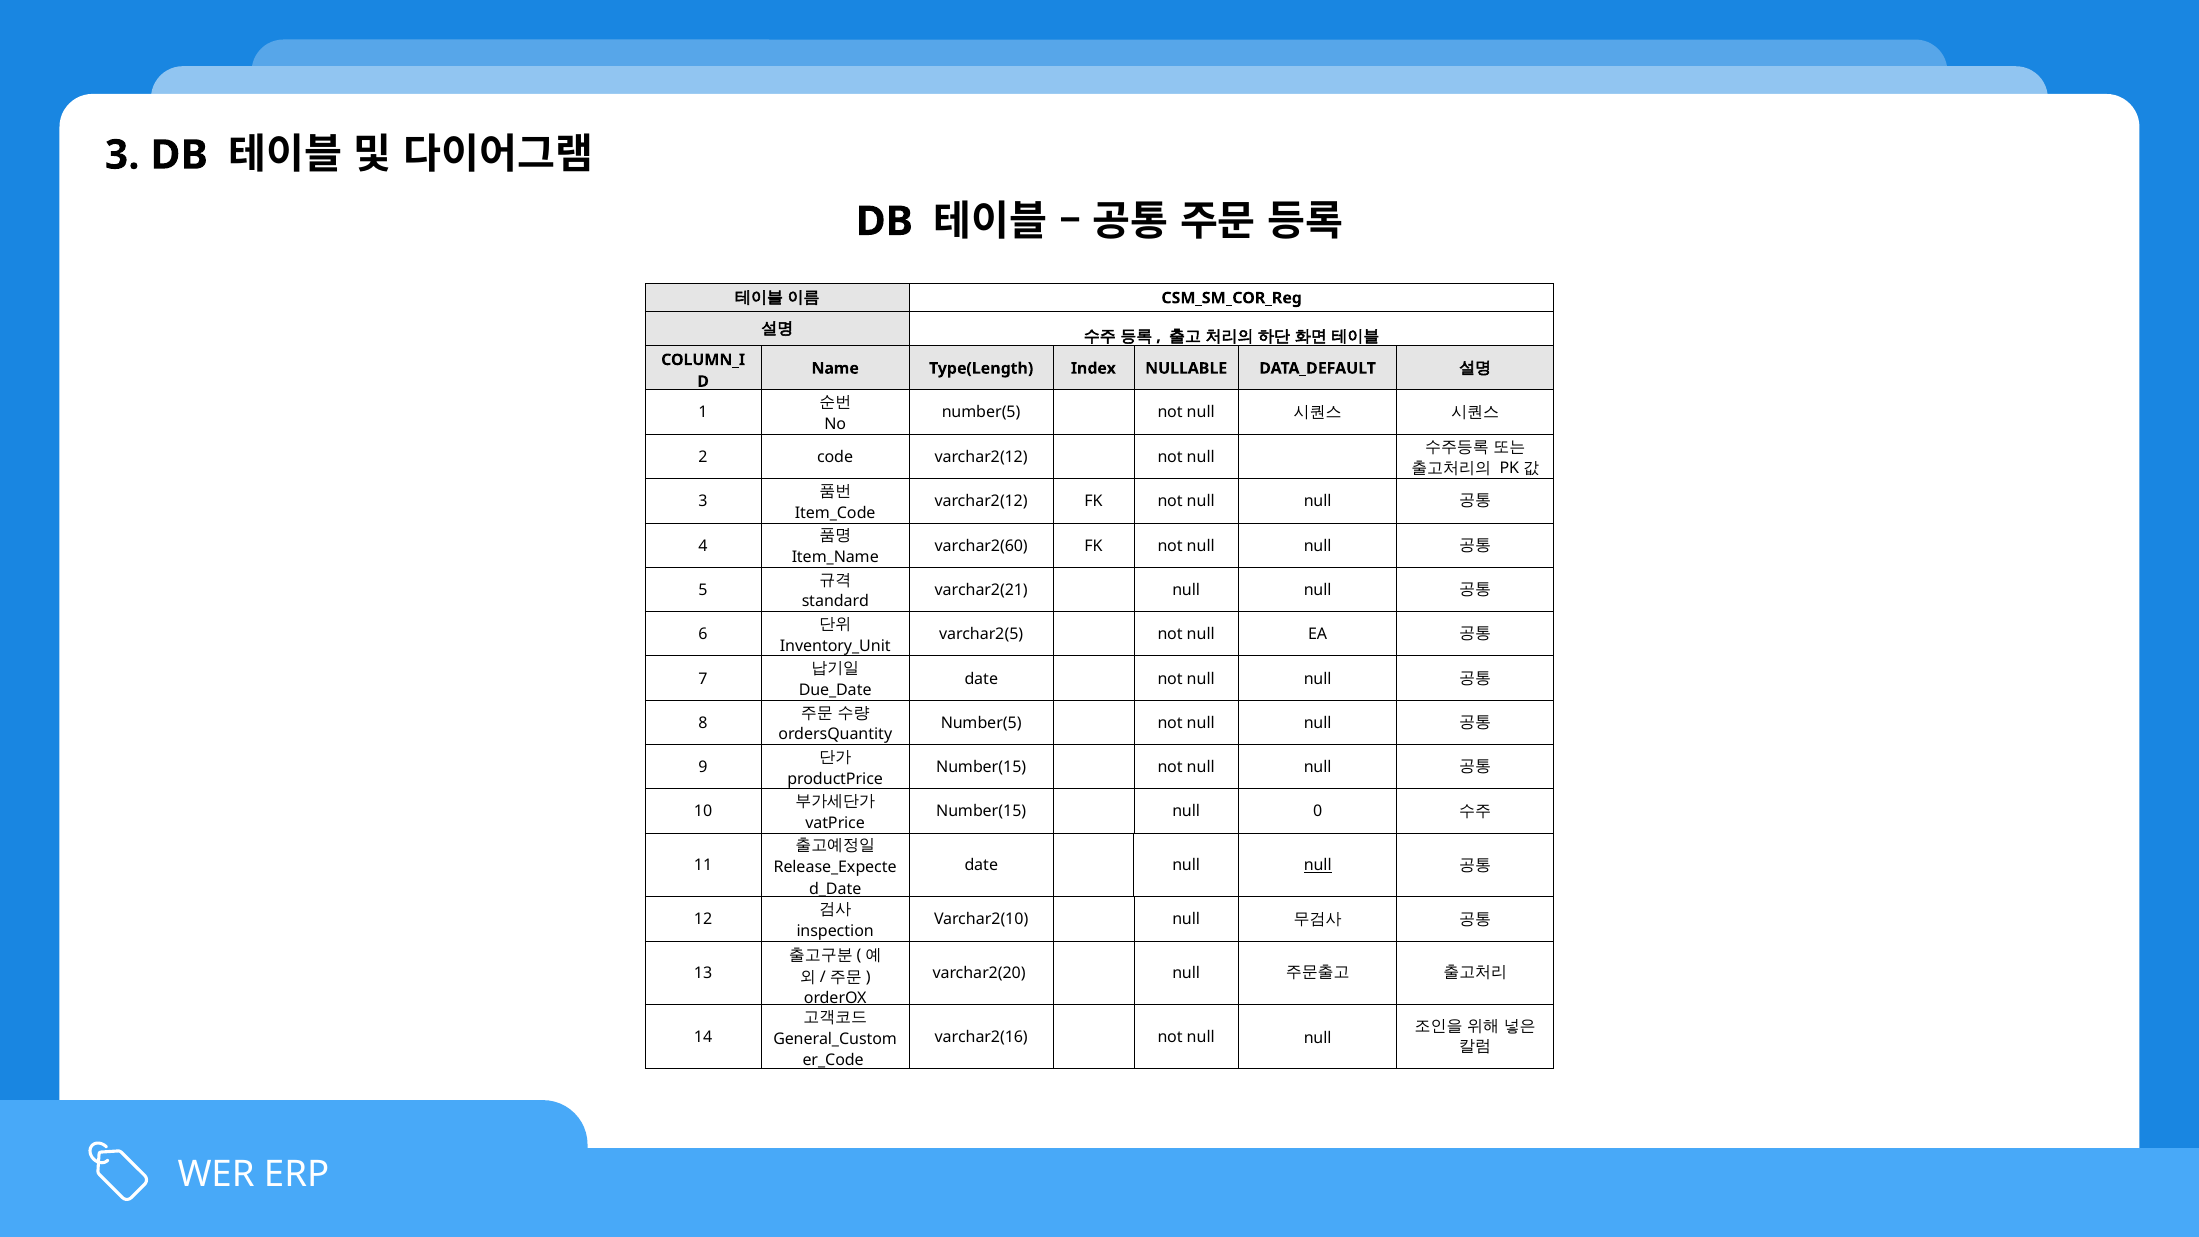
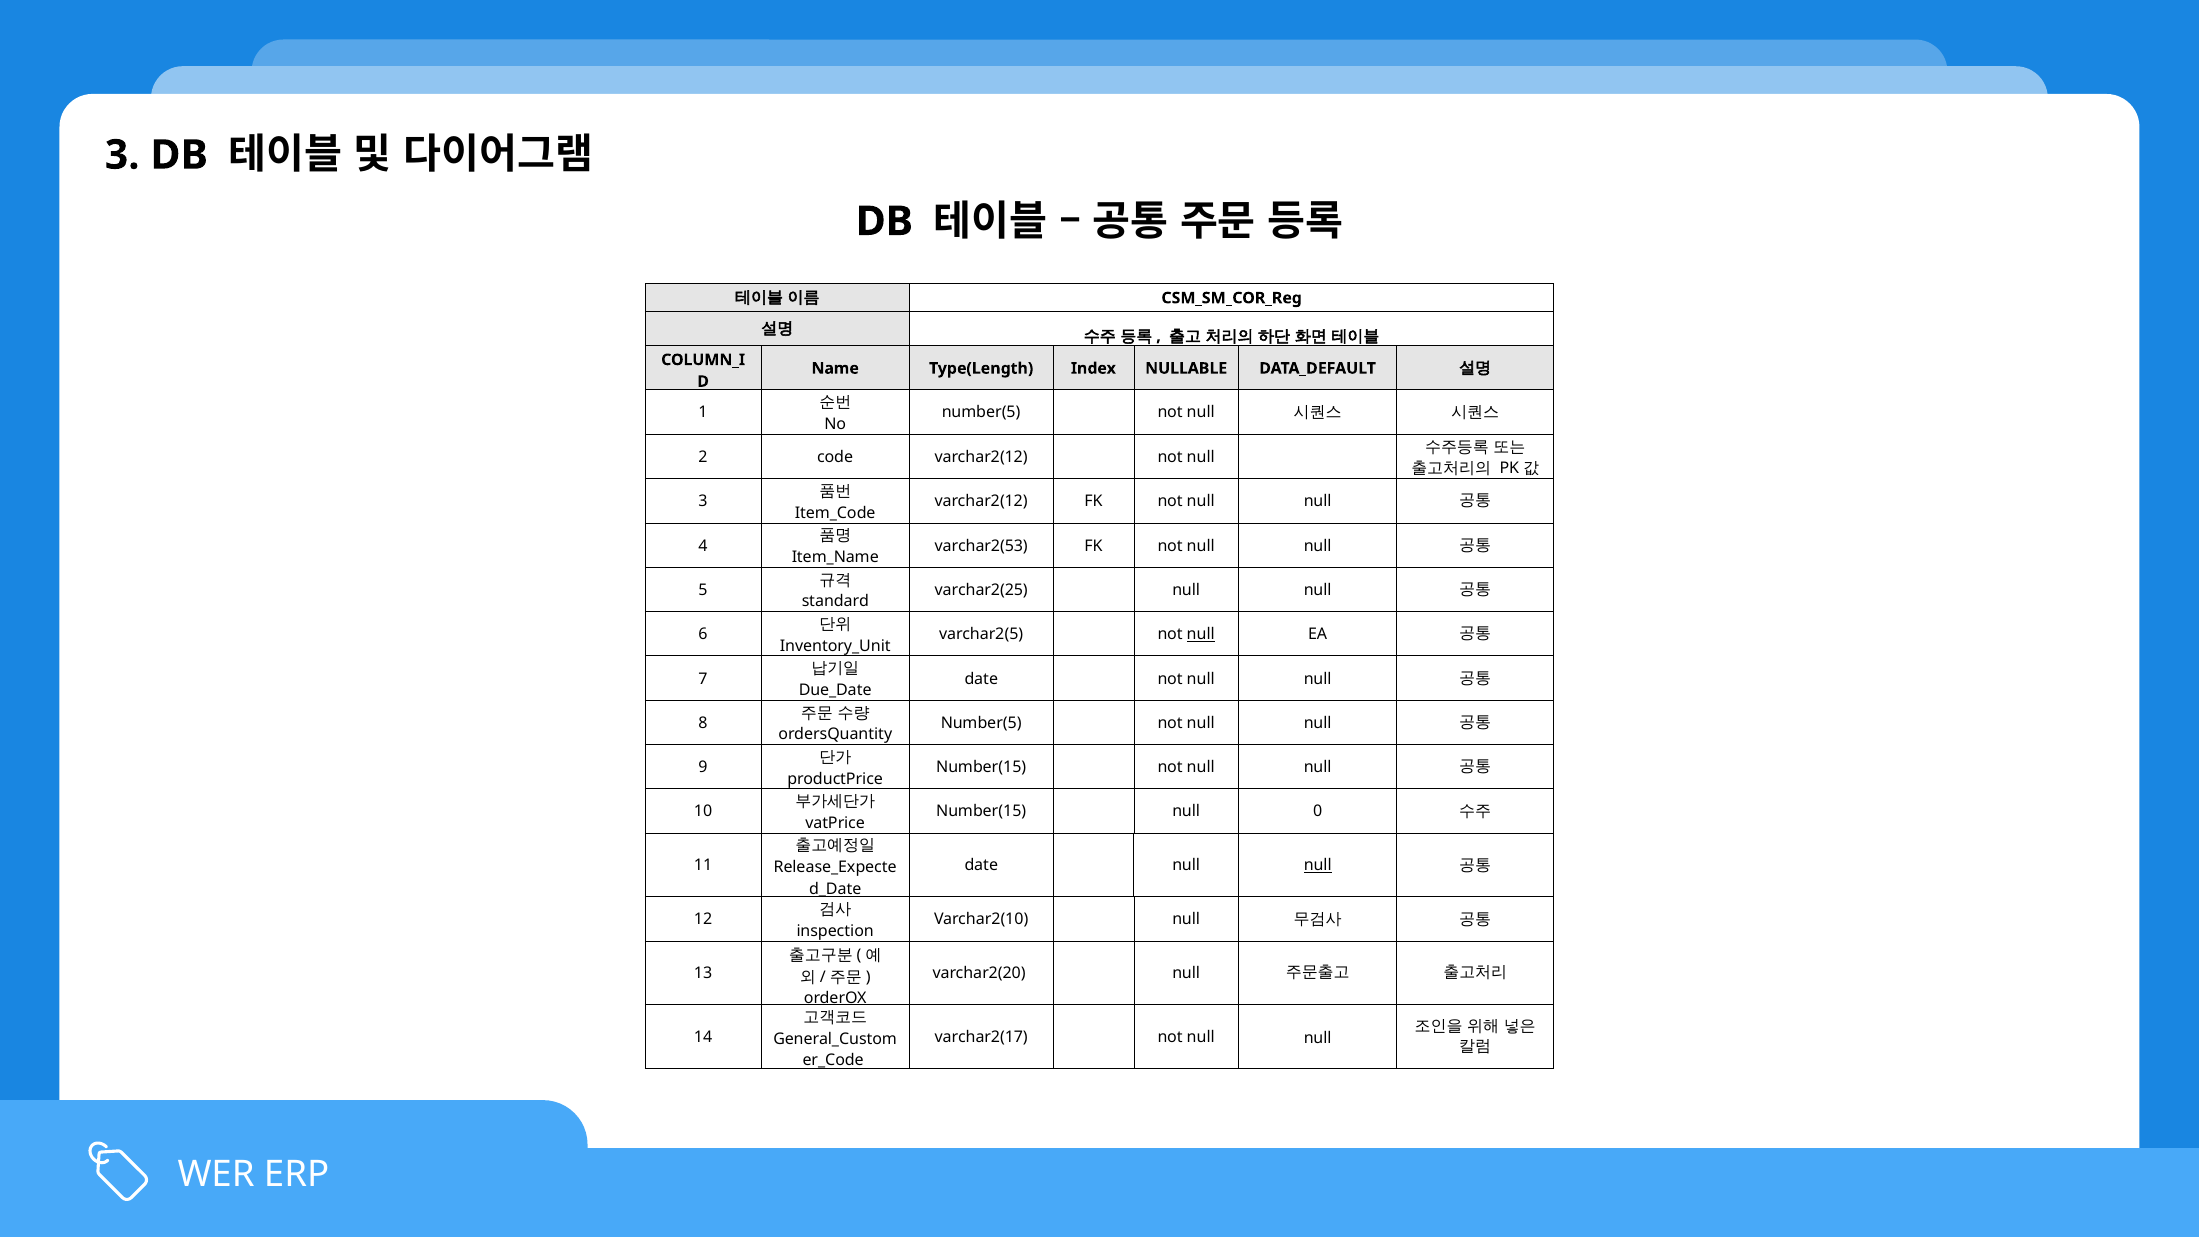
varchar2(60: varchar2(60 -> varchar2(53
varchar2(21: varchar2(21 -> varchar2(25
null at (1201, 634) underline: none -> present
varchar2(16: varchar2(16 -> varchar2(17
